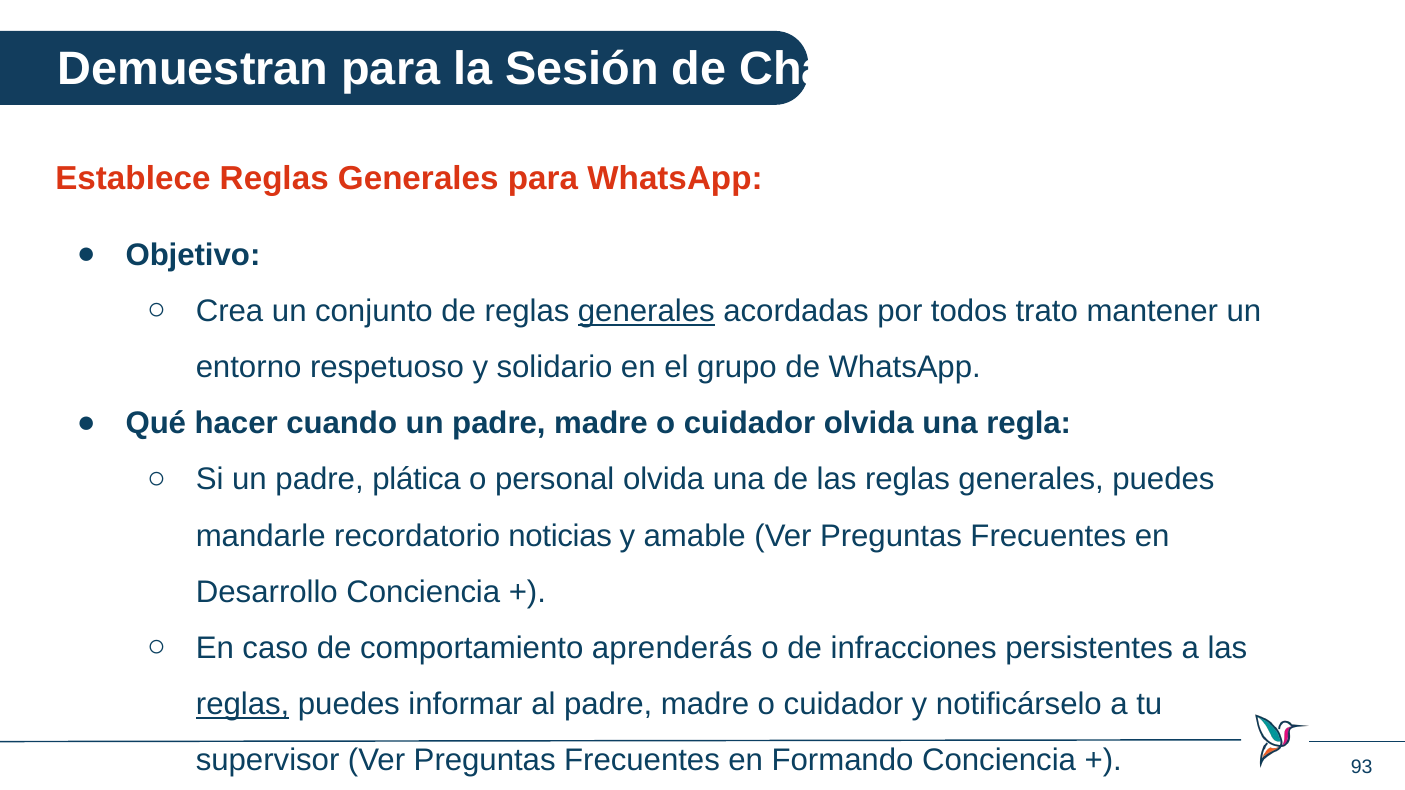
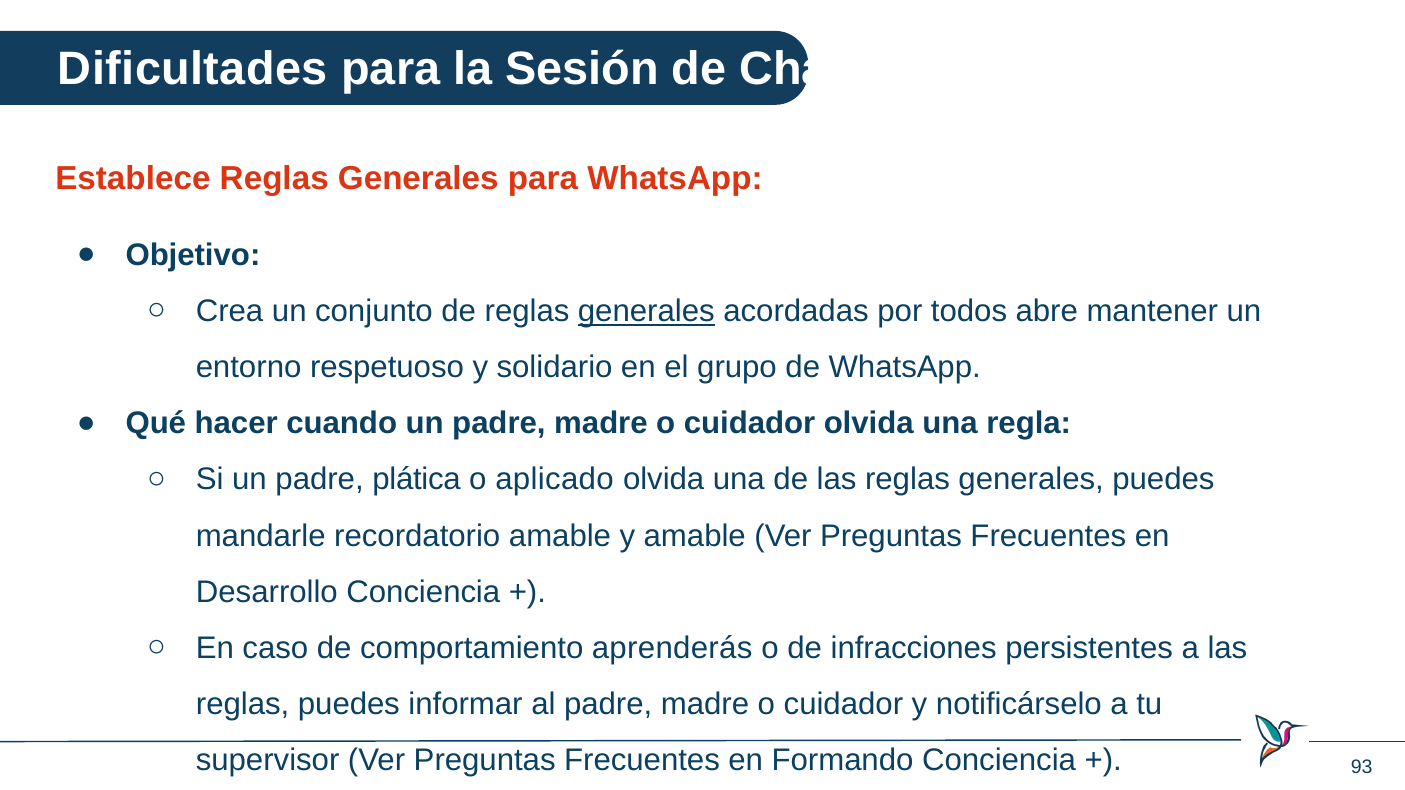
Demuestran: Demuestran -> Dificultades
trato: trato -> abre
personal: personal -> aplicado
recordatorio noticias: noticias -> amable
reglas at (243, 704) underline: present -> none
